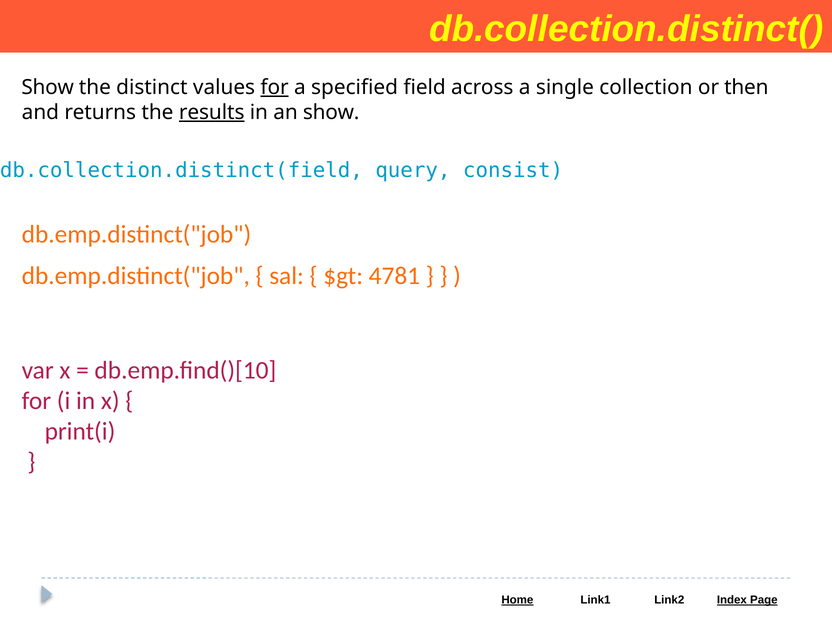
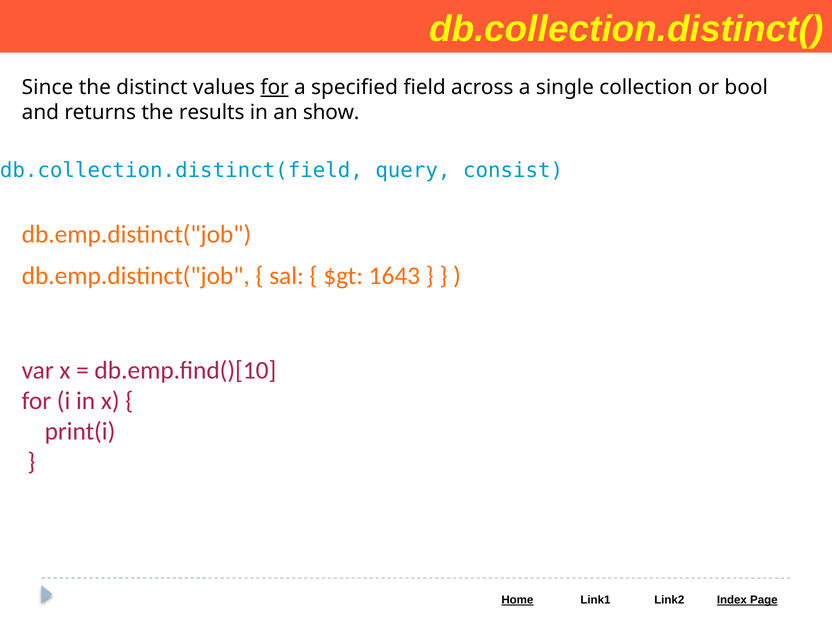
Show at (48, 87): Show -> Since
then: then -> bool
results underline: present -> none
4781: 4781 -> 1643
